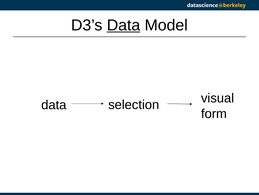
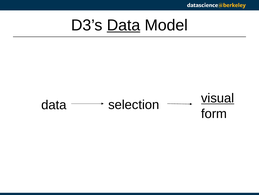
visual underline: none -> present
